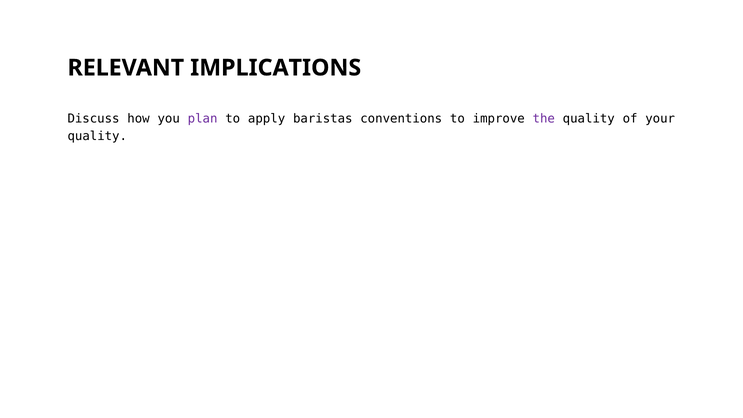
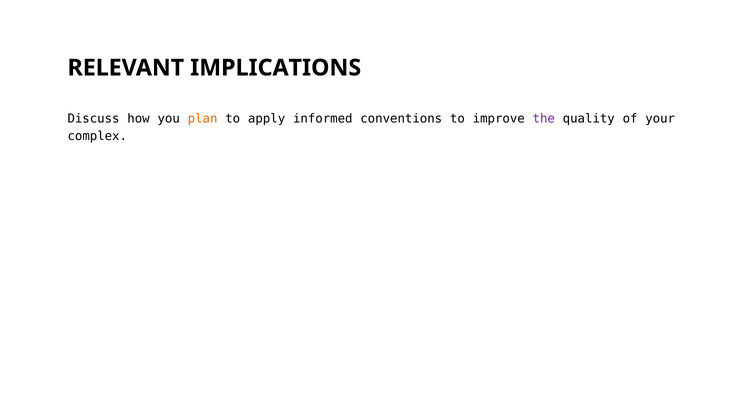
plan colour: purple -> orange
baristas: baristas -> informed
quality at (97, 136): quality -> complex
